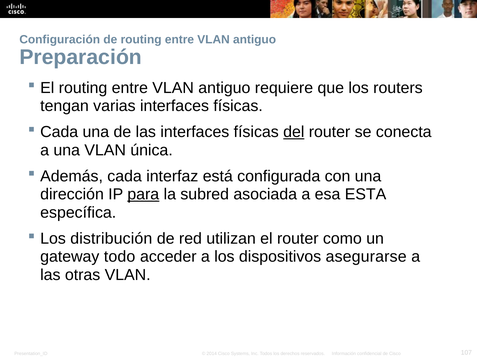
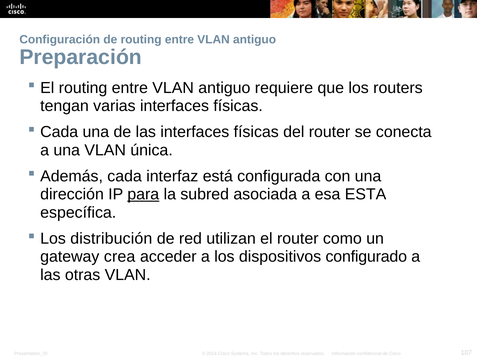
del underline: present -> none
todo: todo -> crea
asegurarse: asegurarse -> configurado
